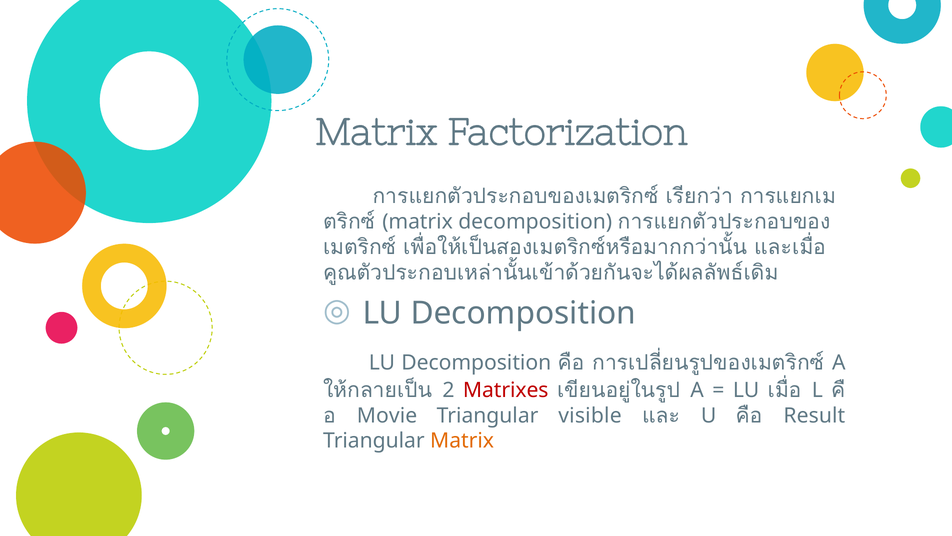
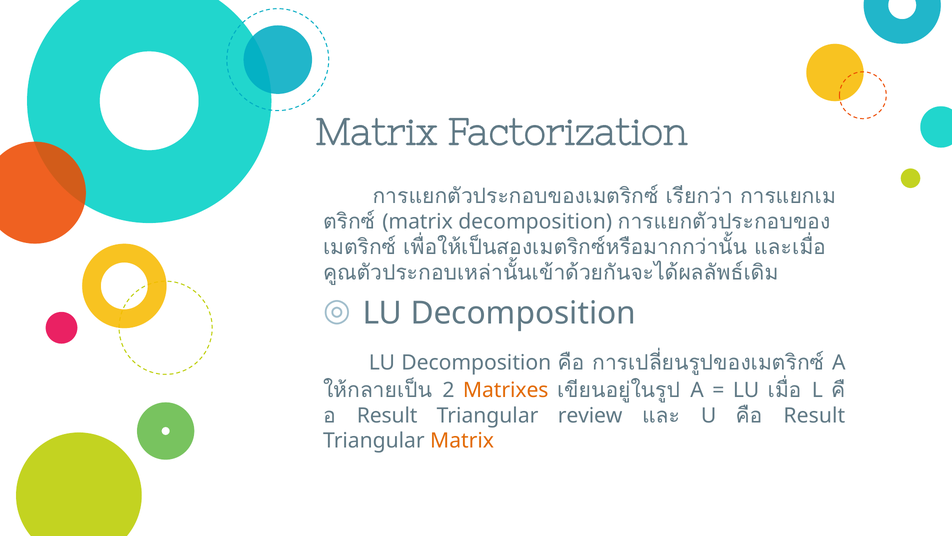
Matrixes colour: red -> orange
Movie at (387, 415): Movie -> Result
visible: visible -> review
